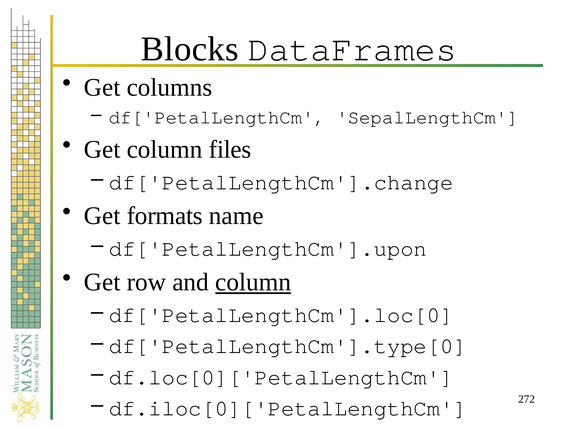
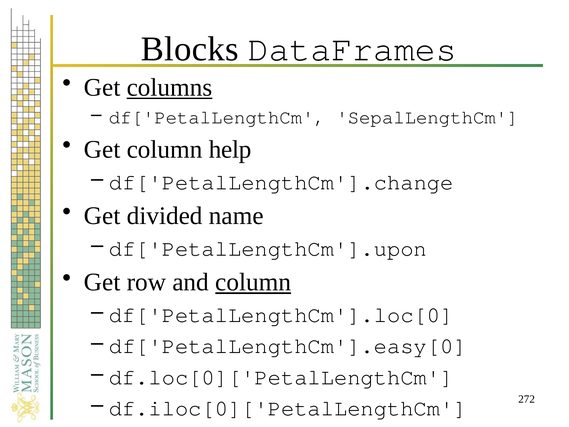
columns underline: none -> present
files: files -> help
formats: formats -> divided
df['PetalLengthCm'].type[0: df['PetalLengthCm'].type[0 -> df['PetalLengthCm'].easy[0
